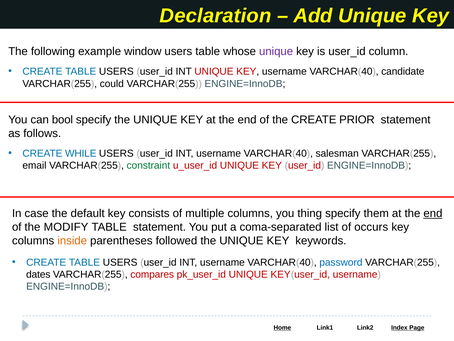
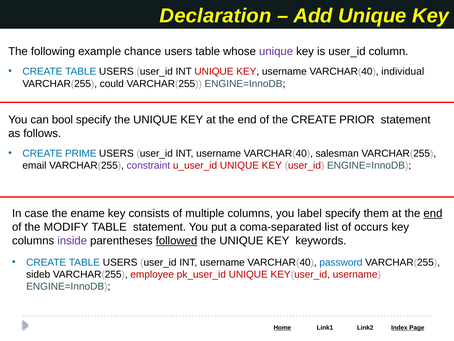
window: window -> chance
candidate: candidate -> individual
WHILE: WHILE -> PRIME
constraint colour: green -> purple
default: default -> ename
thing: thing -> label
inside colour: orange -> purple
followed underline: none -> present
dates: dates -> sideb
compares: compares -> employee
